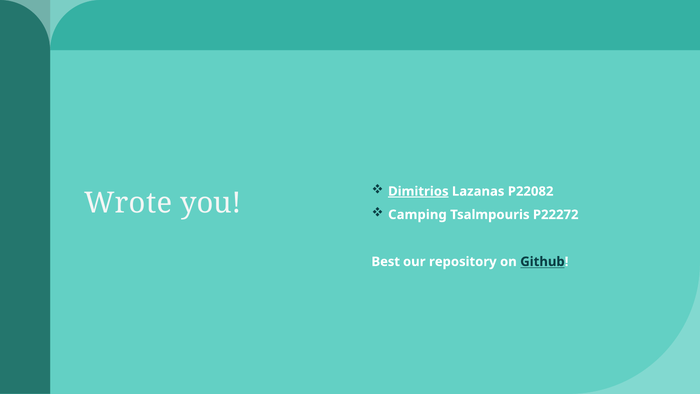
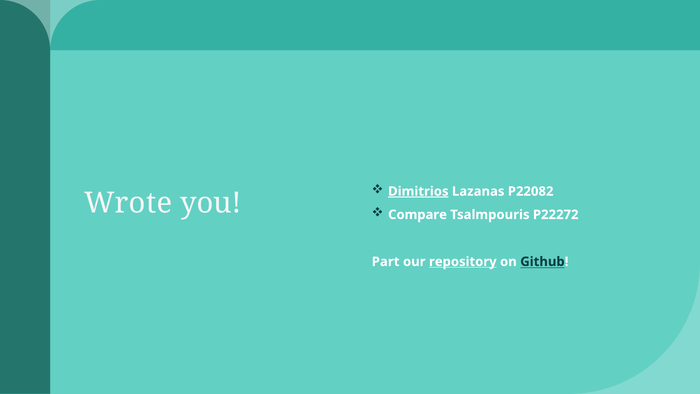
Camping: Camping -> Compare
Best: Best -> Part
repository underline: none -> present
